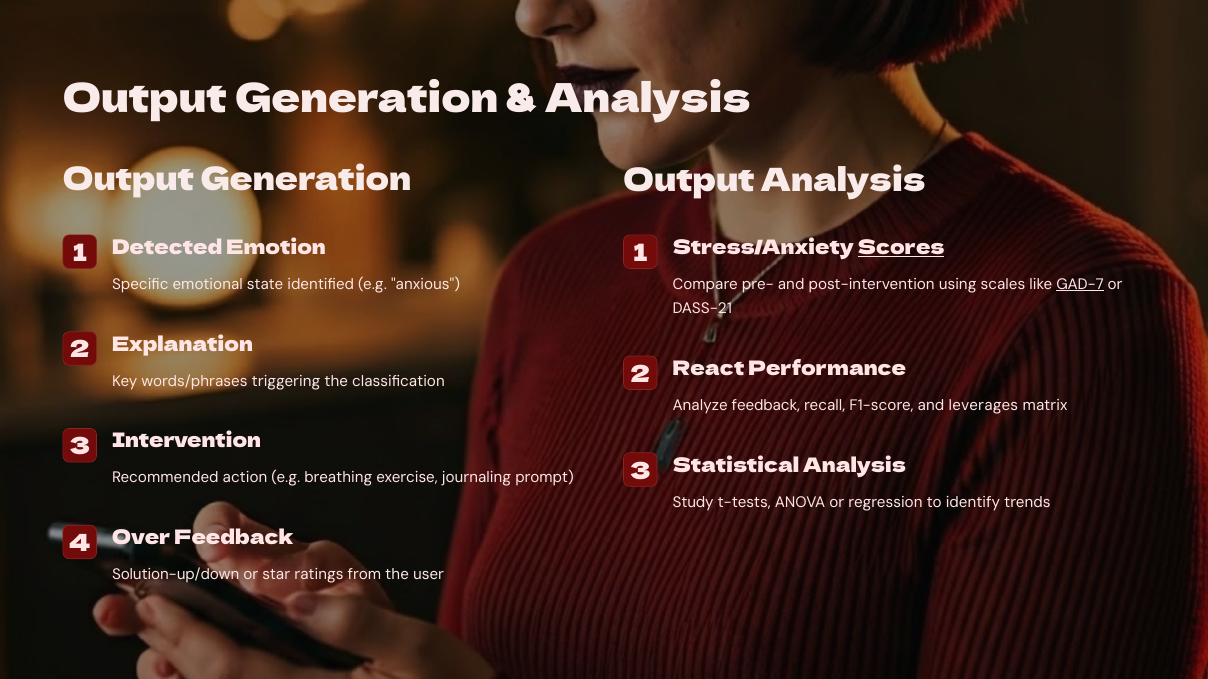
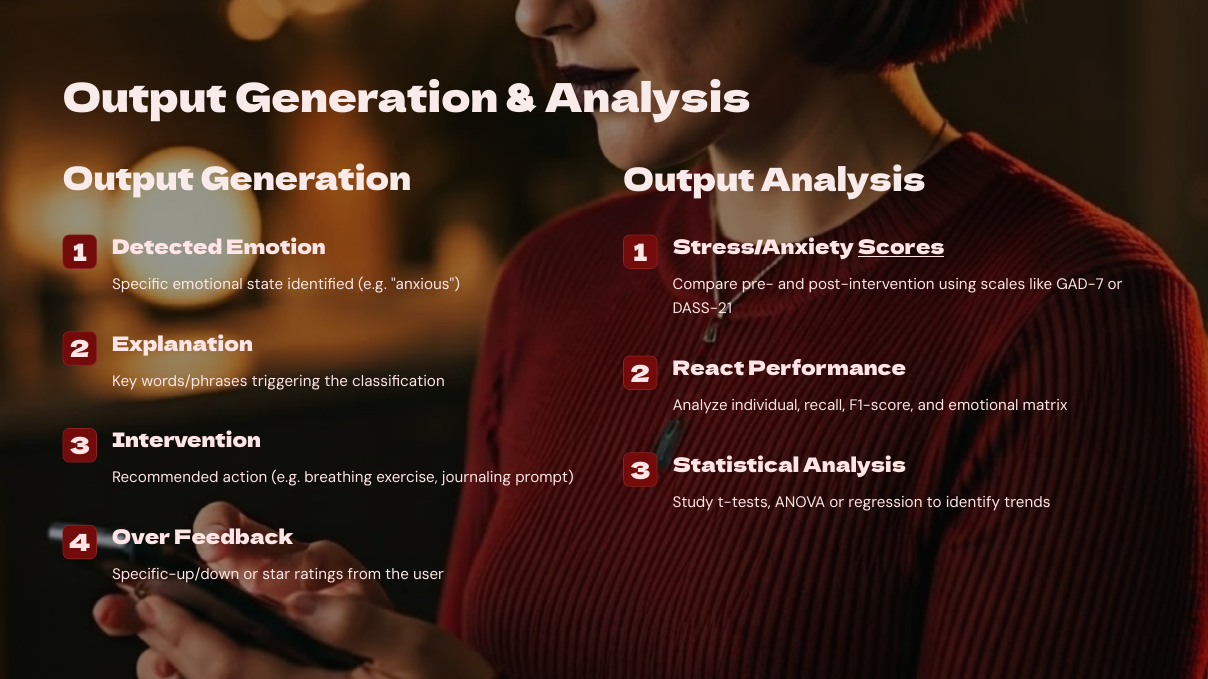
GAD-7 underline: present -> none
Analyze feedback: feedback -> individual
and leverages: leverages -> emotional
Solution-up/down: Solution-up/down -> Specific-up/down
